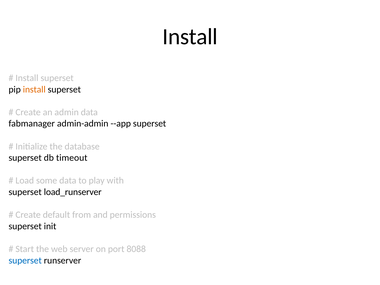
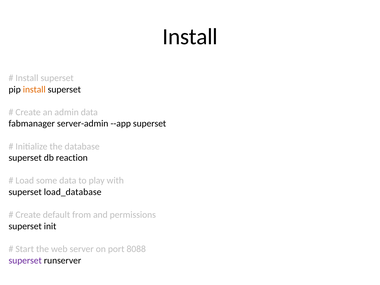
admin-admin: admin-admin -> server-admin
timeout: timeout -> reaction
load_runserver: load_runserver -> load_database
superset at (25, 260) colour: blue -> purple
